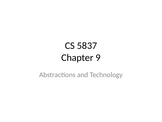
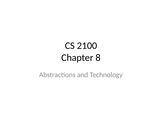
5837: 5837 -> 2100
9: 9 -> 8
